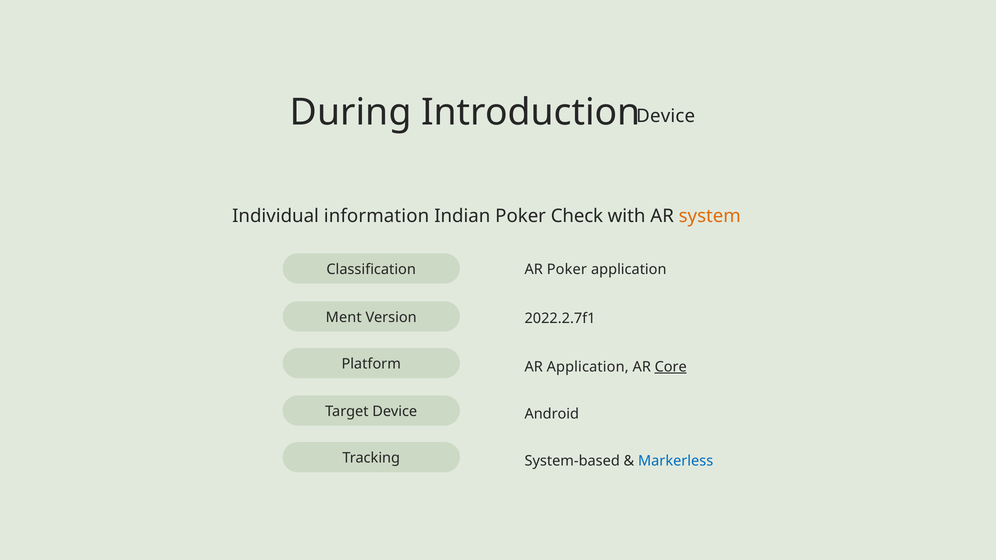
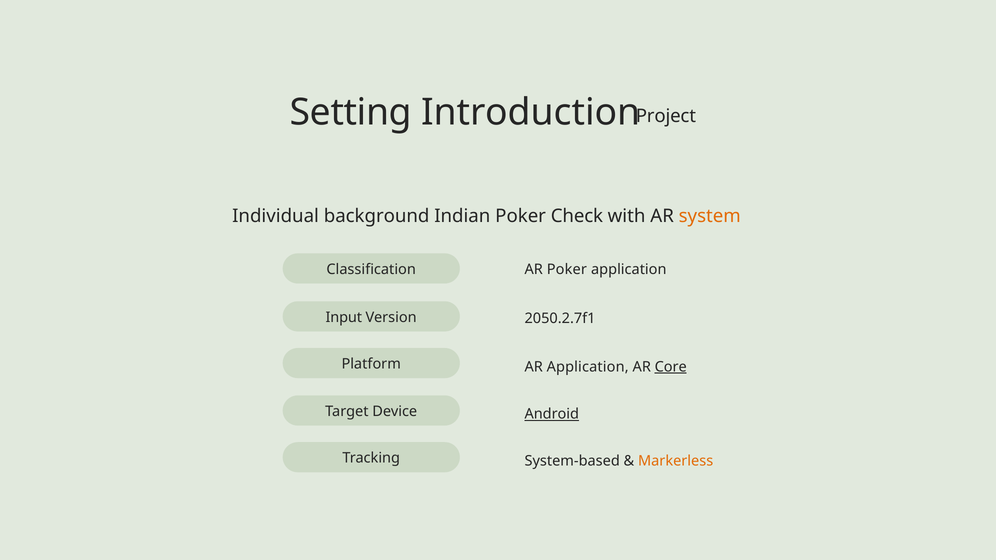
During: During -> Setting
Device at (666, 116): Device -> Project
information: information -> background
Ment: Ment -> Input
2022.2.7f1: 2022.2.7f1 -> 2050.2.7f1
Android underline: none -> present
Markerless colour: blue -> orange
